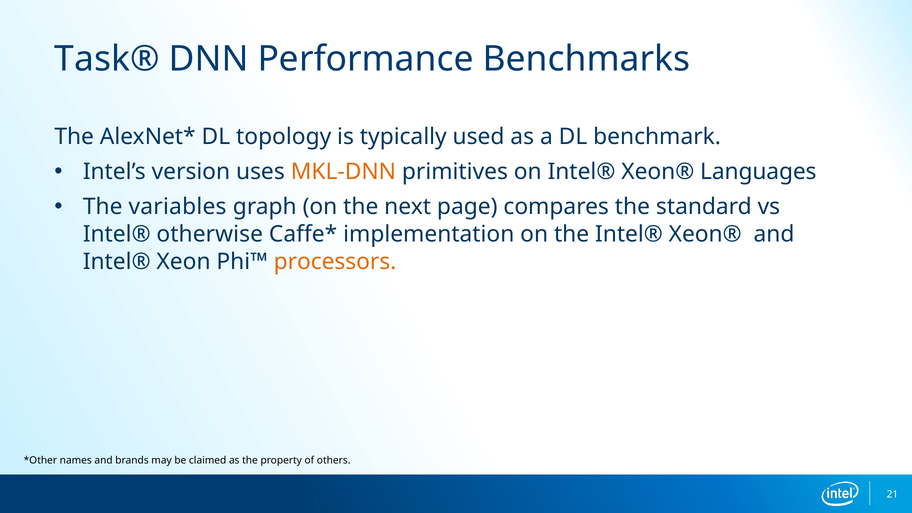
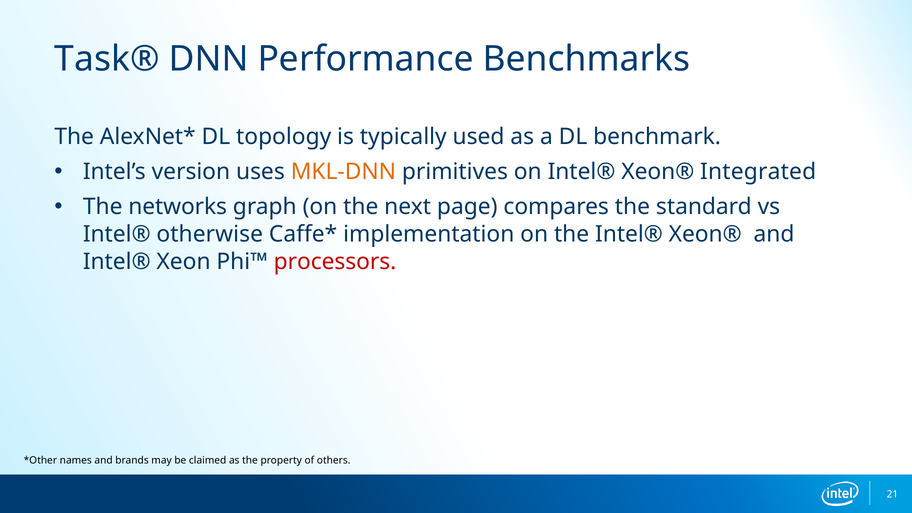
Languages: Languages -> Integrated
variables: variables -> networks
processors colour: orange -> red
